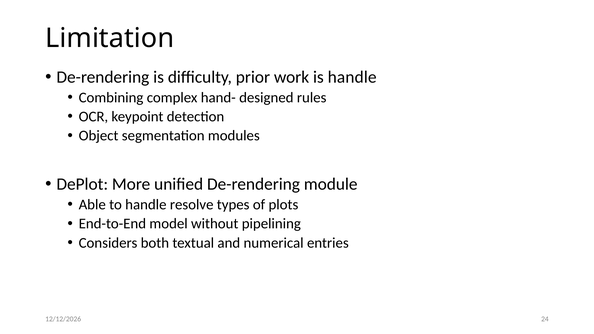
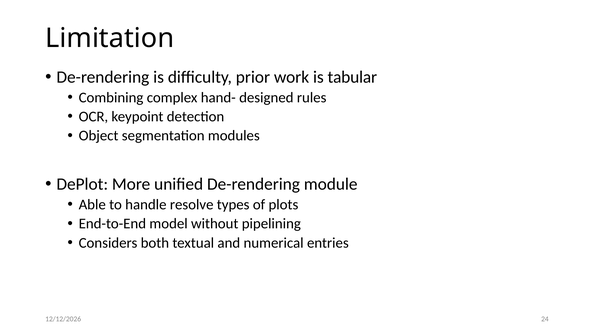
is handle: handle -> tabular
